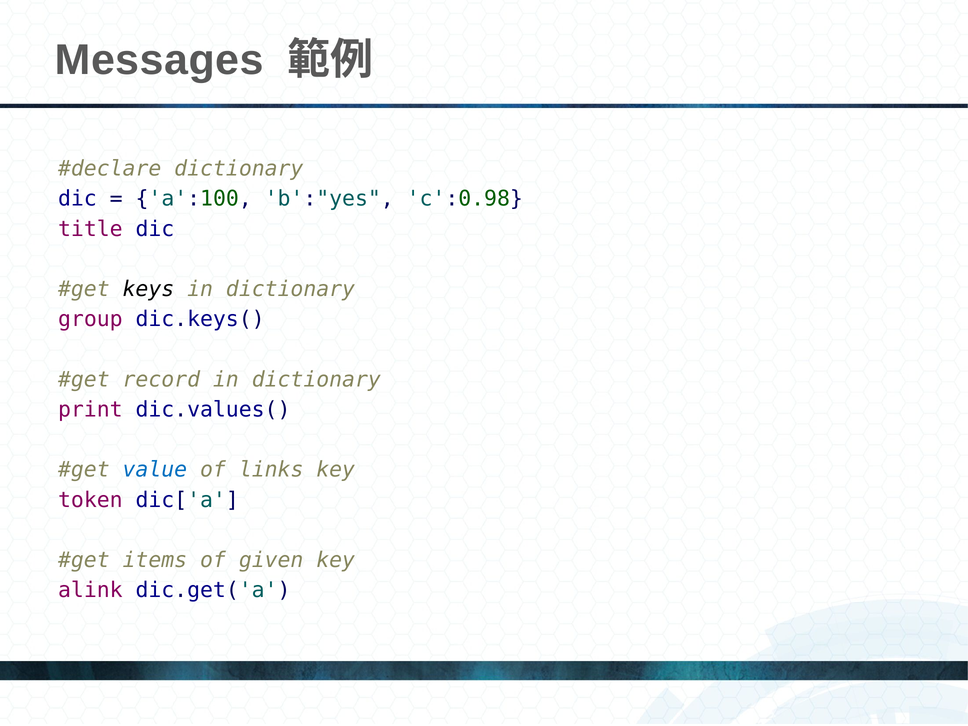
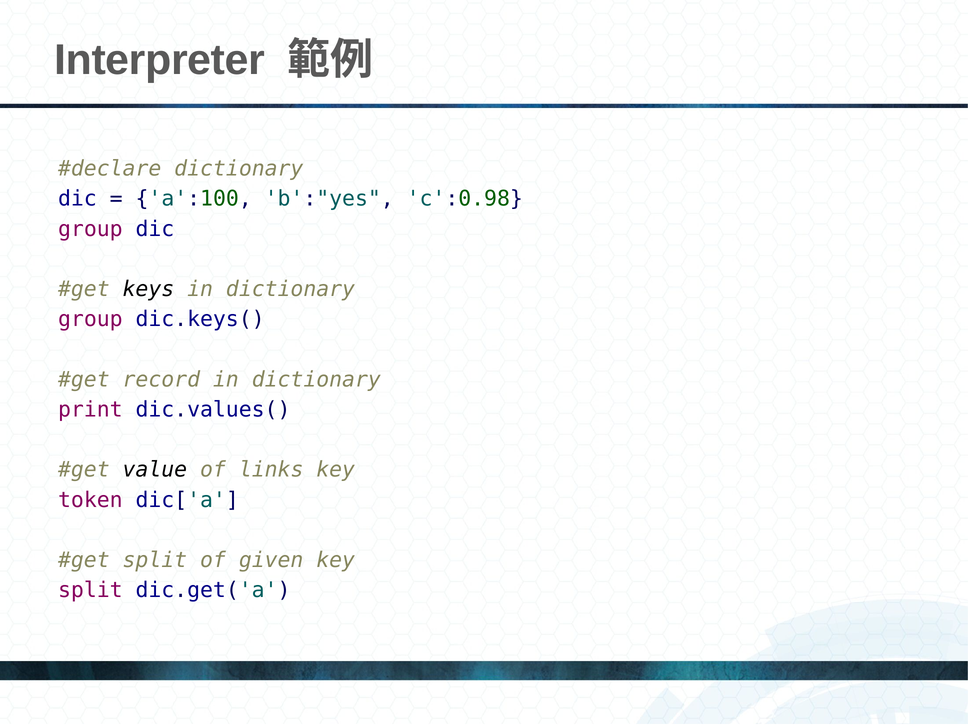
Messages: Messages -> Interpreter
title at (90, 229): title -> group
value colour: blue -> black
items at (155, 560): items -> split
alink at (90, 590): alink -> split
